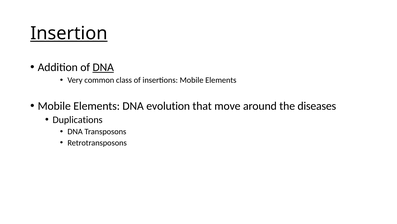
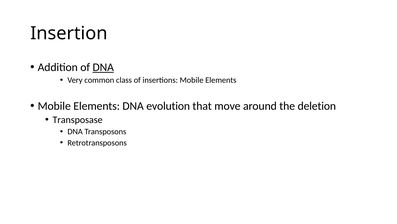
Insertion underline: present -> none
diseases: diseases -> deletion
Duplications: Duplications -> Transposase
